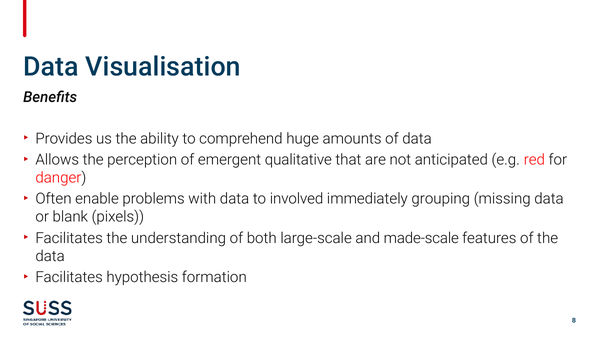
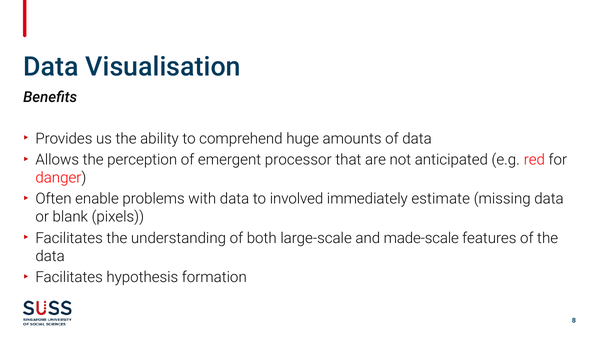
qualitative: qualitative -> processor
grouping: grouping -> estimate
